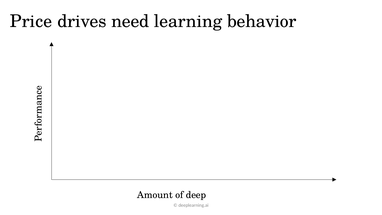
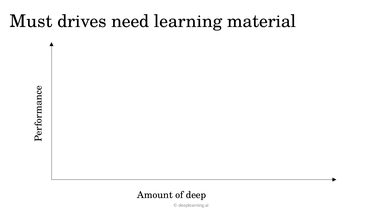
Price: Price -> Must
behavior: behavior -> material
